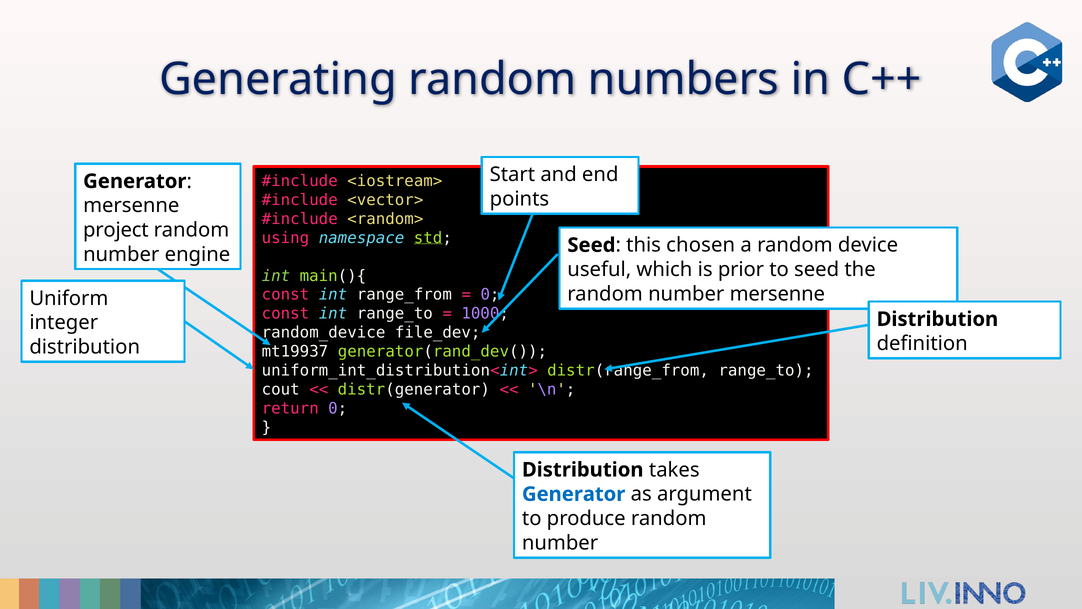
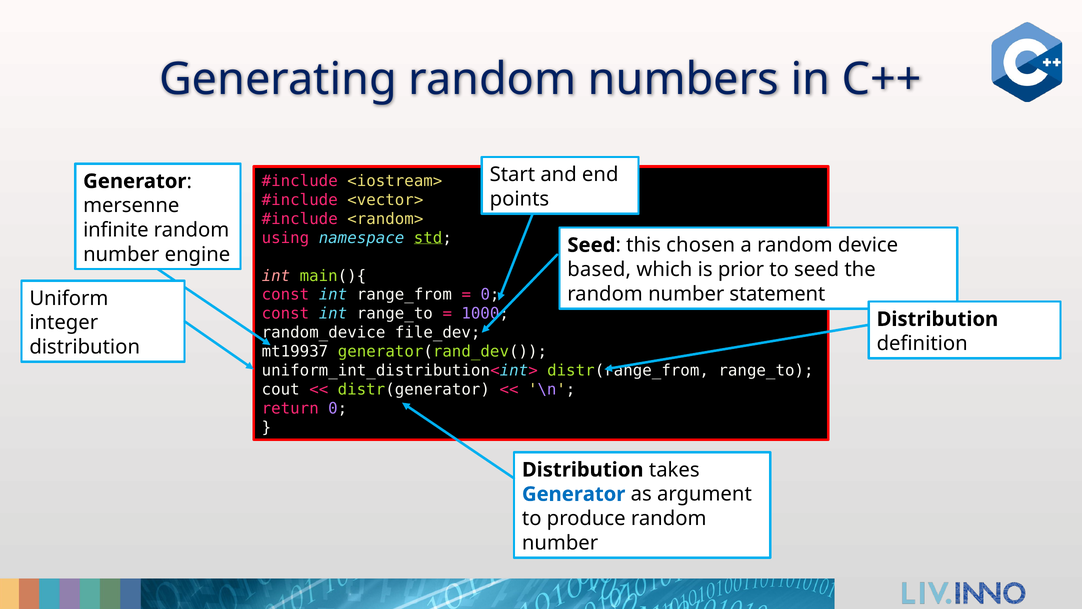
project: project -> infinite
useful: useful -> based
int at (276, 276) colour: light green -> pink
number mersenne: mersenne -> statement
